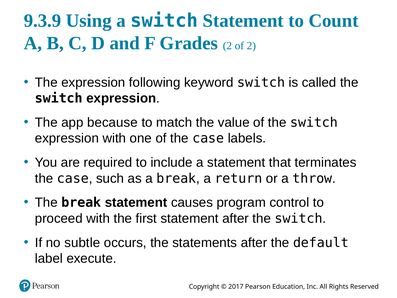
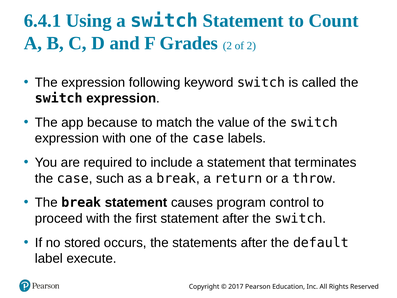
9.3.9: 9.3.9 -> 6.4.1
subtle: subtle -> stored
